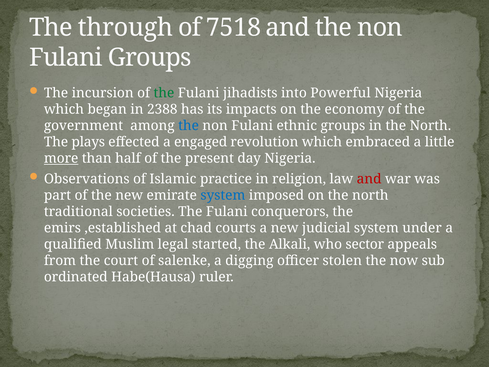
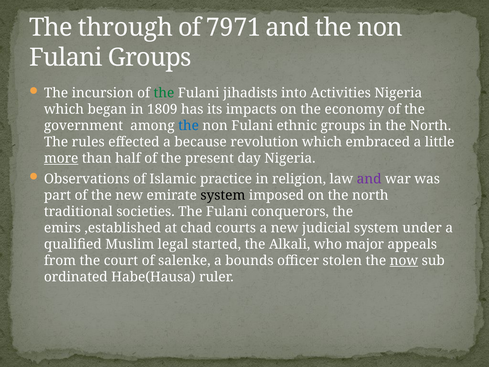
7518: 7518 -> 7971
Powerful: Powerful -> Activities
2388: 2388 -> 1809
plays: plays -> rules
engaged: engaged -> because
and at (369, 179) colour: red -> purple
system at (223, 195) colour: blue -> black
sector: sector -> major
digging: digging -> bounds
now underline: none -> present
